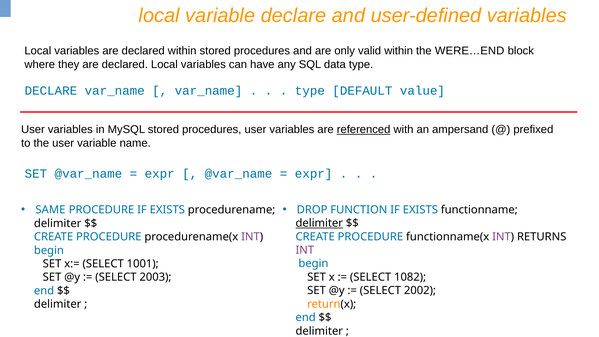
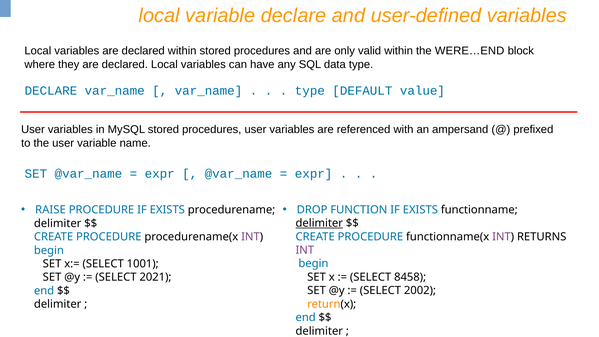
referenced underline: present -> none
SAME: SAME -> RAISE
1082: 1082 -> 8458
2003: 2003 -> 2021
